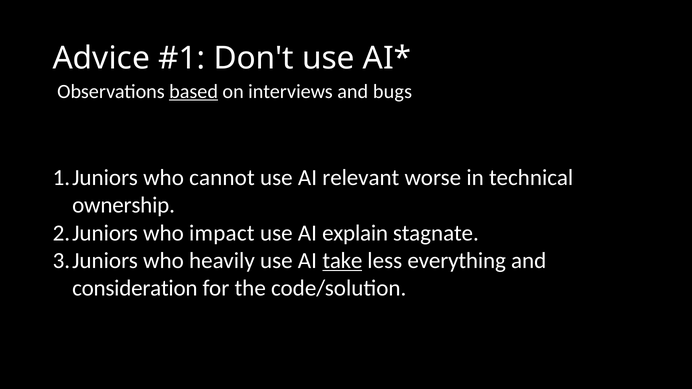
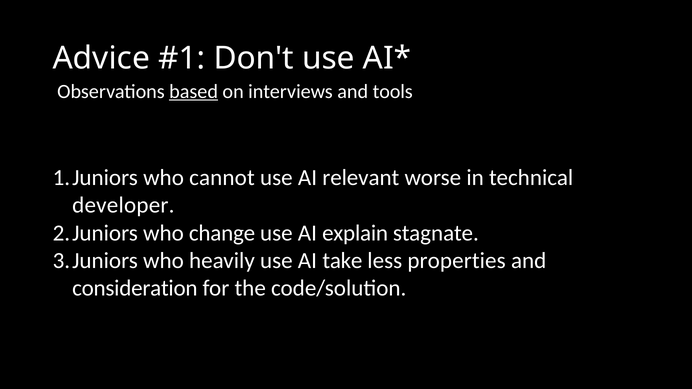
bugs: bugs -> tools
ownership: ownership -> developer
impact: impact -> change
take underline: present -> none
everything: everything -> properties
